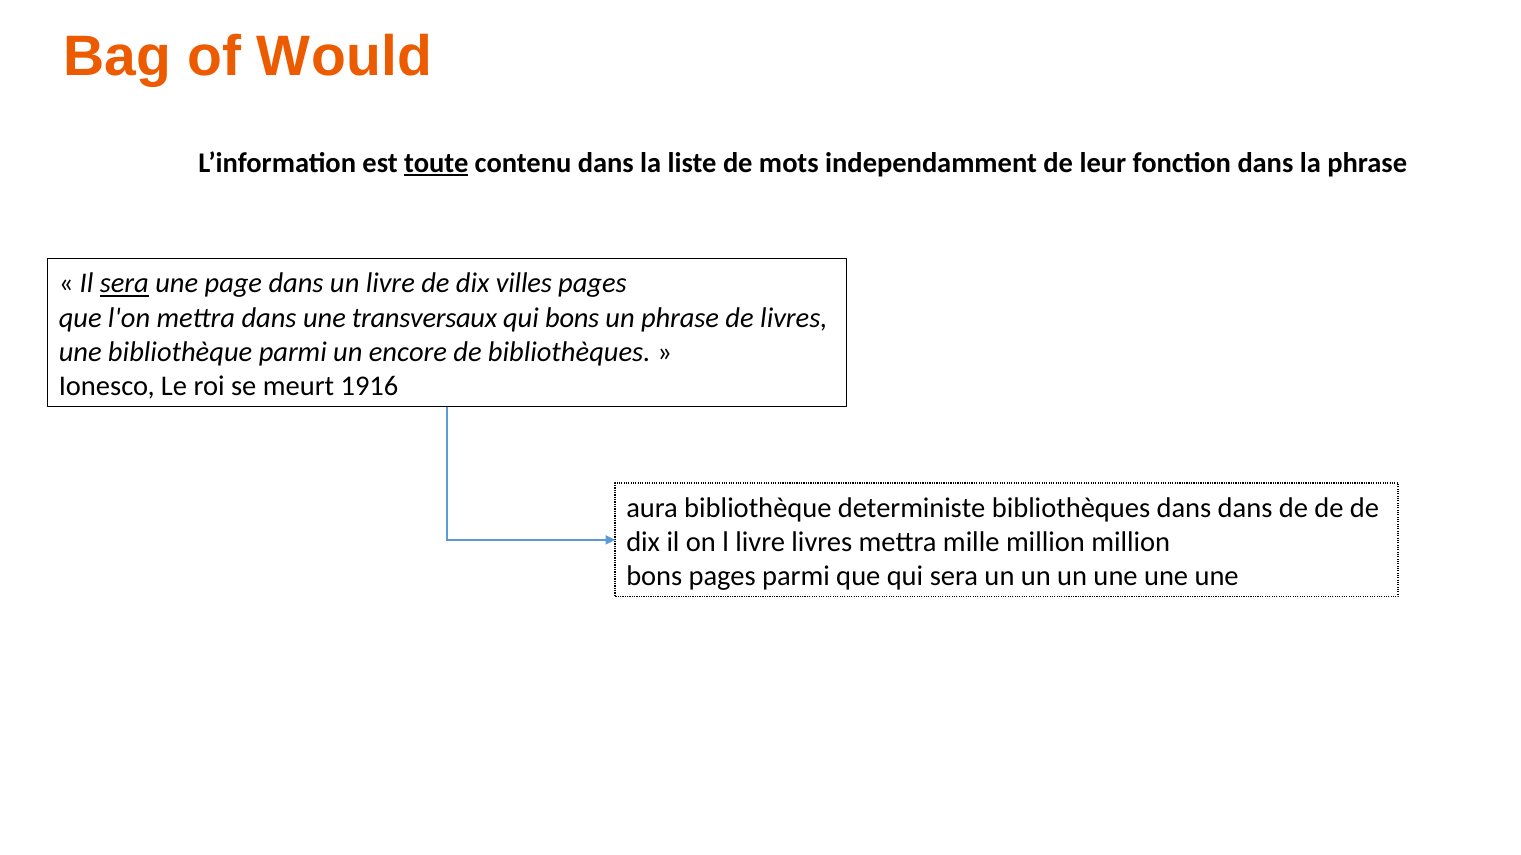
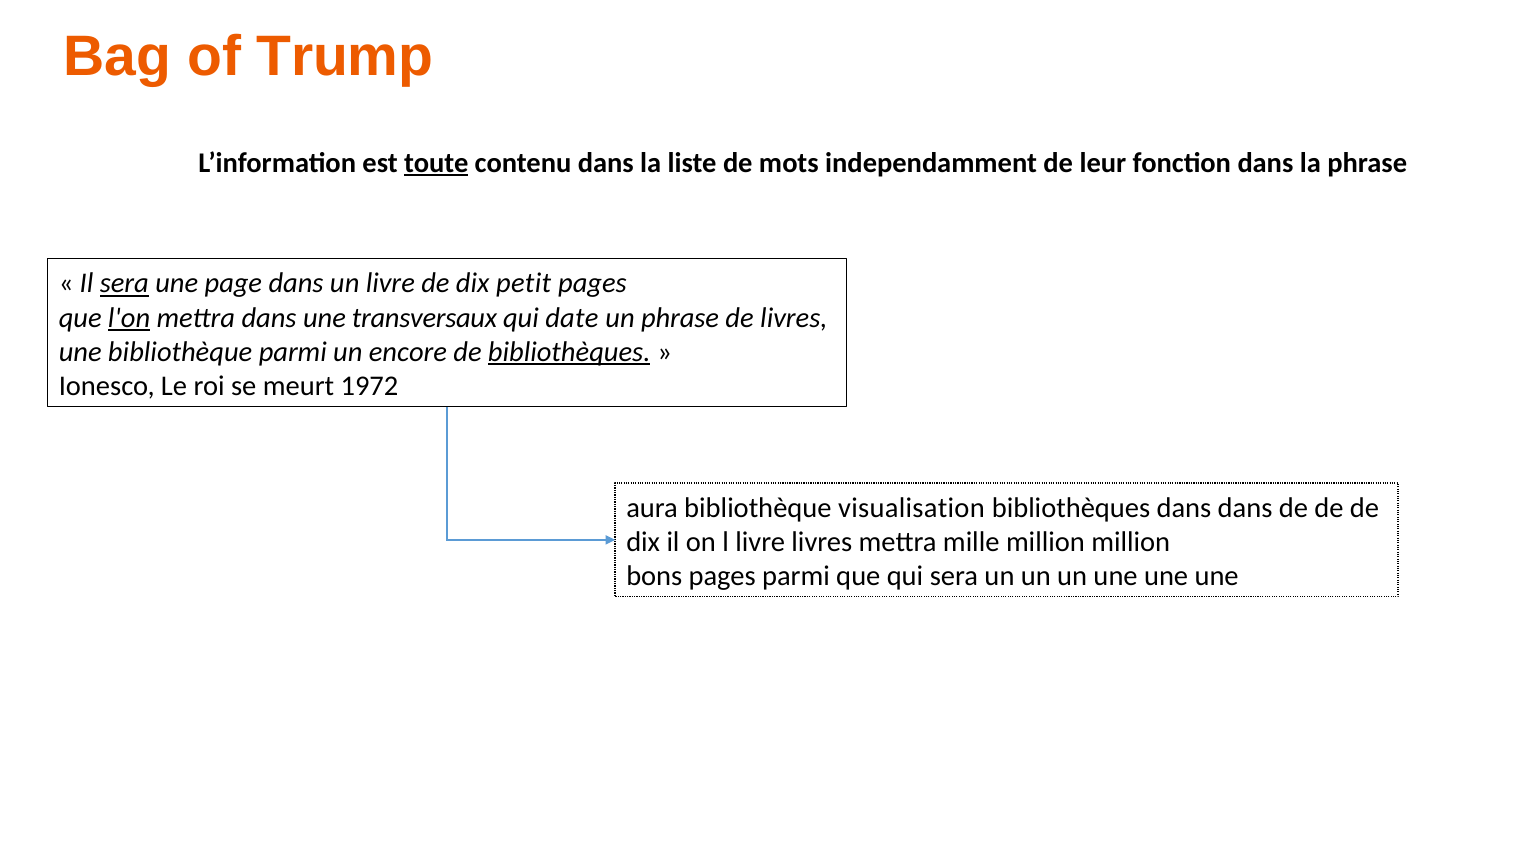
Would: Would -> Trump
villes: villes -> petit
l'on underline: none -> present
qui bons: bons -> date
bibliothèques at (569, 352) underline: none -> present
1916: 1916 -> 1972
deterministe: deterministe -> visualisation
